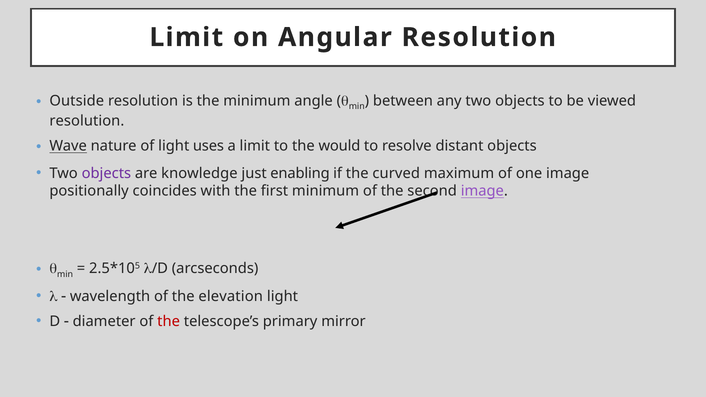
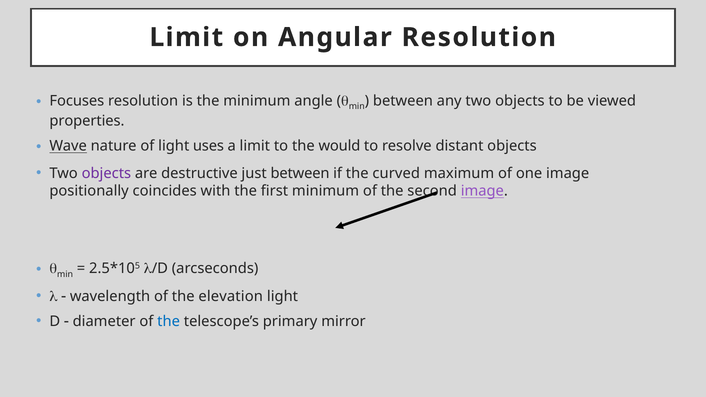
Outside: Outside -> Focuses
resolution at (87, 121): resolution -> properties
knowledge: knowledge -> destructive
just enabling: enabling -> between
the at (169, 321) colour: red -> blue
